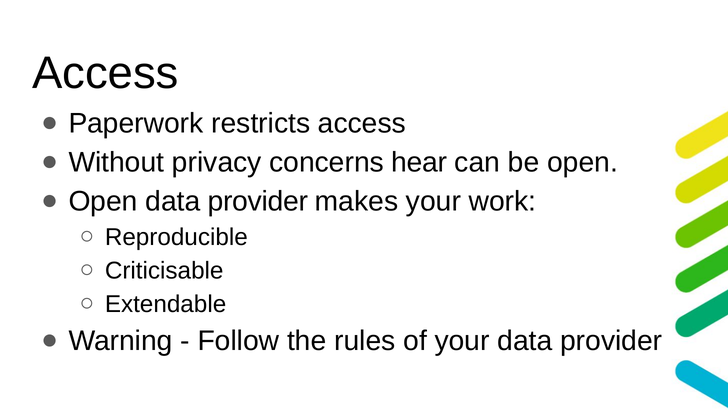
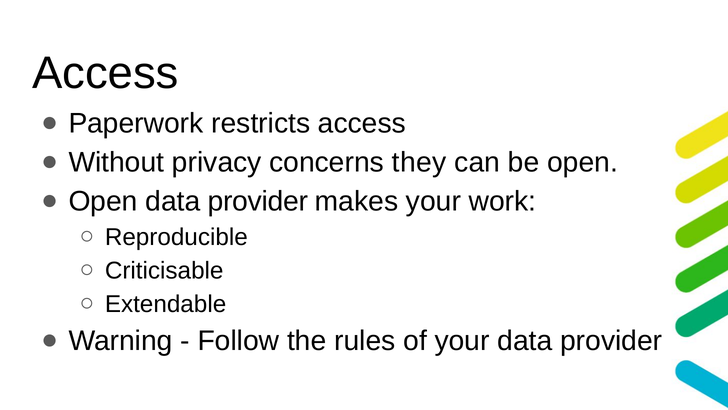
hear: hear -> they
